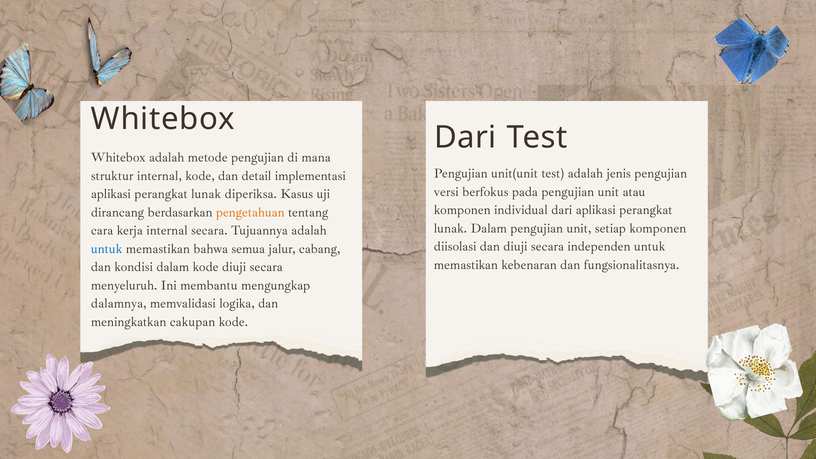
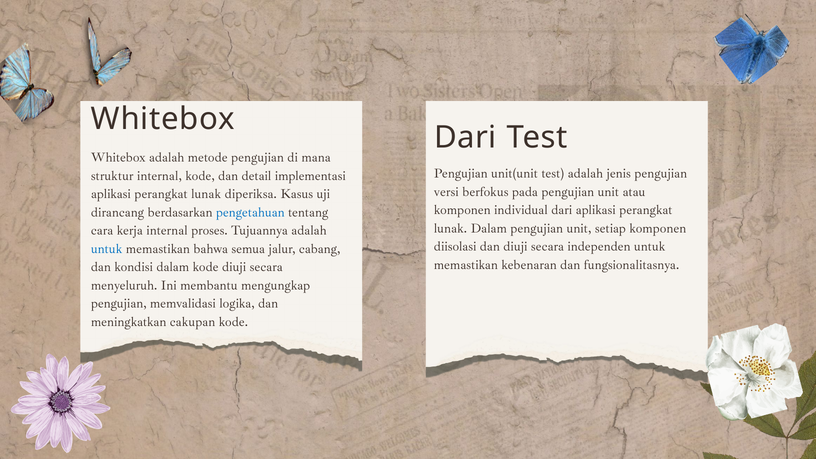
pengetahuan colour: orange -> blue
internal secara: secara -> proses
dalamnya at (119, 304): dalamnya -> pengujian
